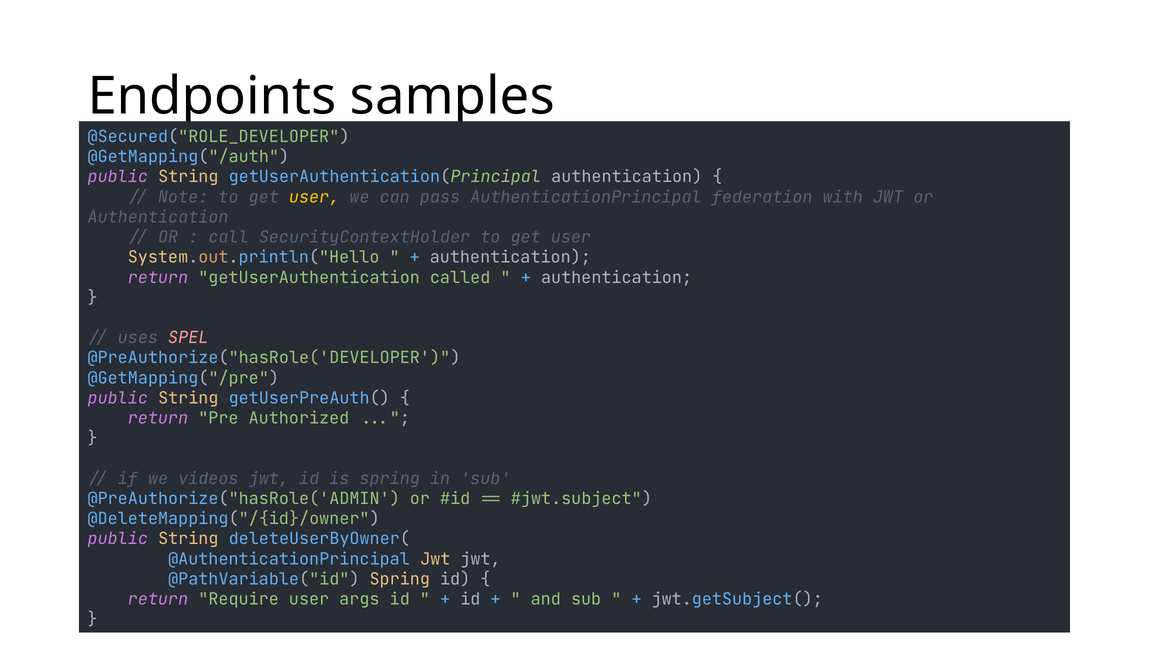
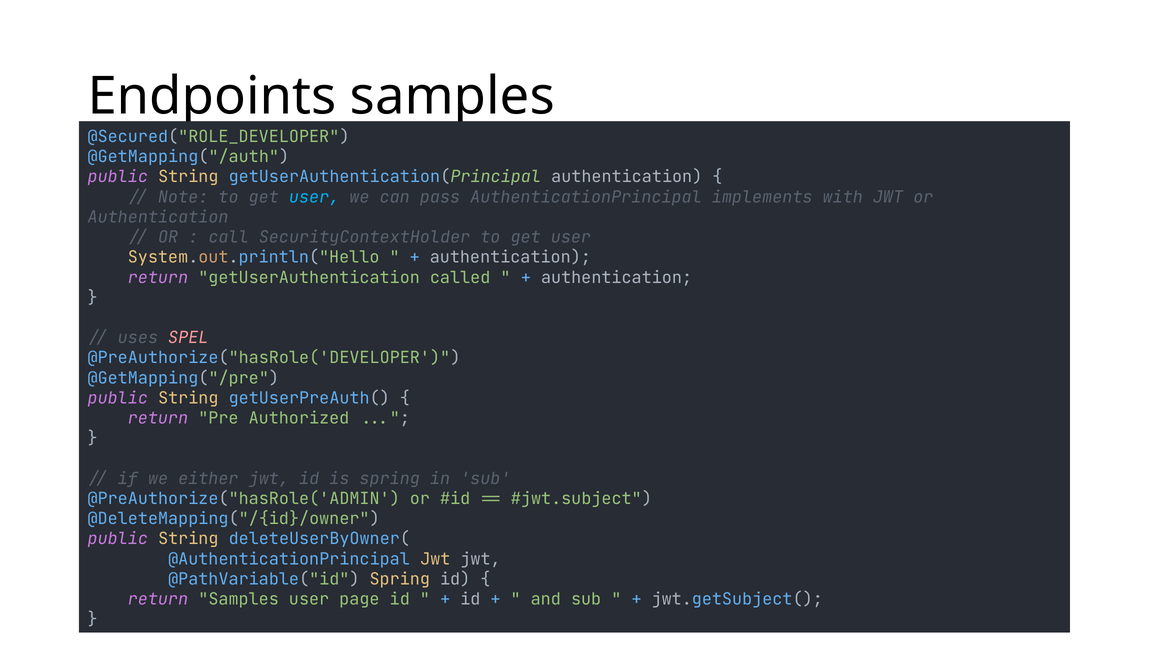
user at (314, 197) colour: yellow -> light blue
federation: federation -> implements
videos: videos -> either
return Require: Require -> Samples
args: args -> page
